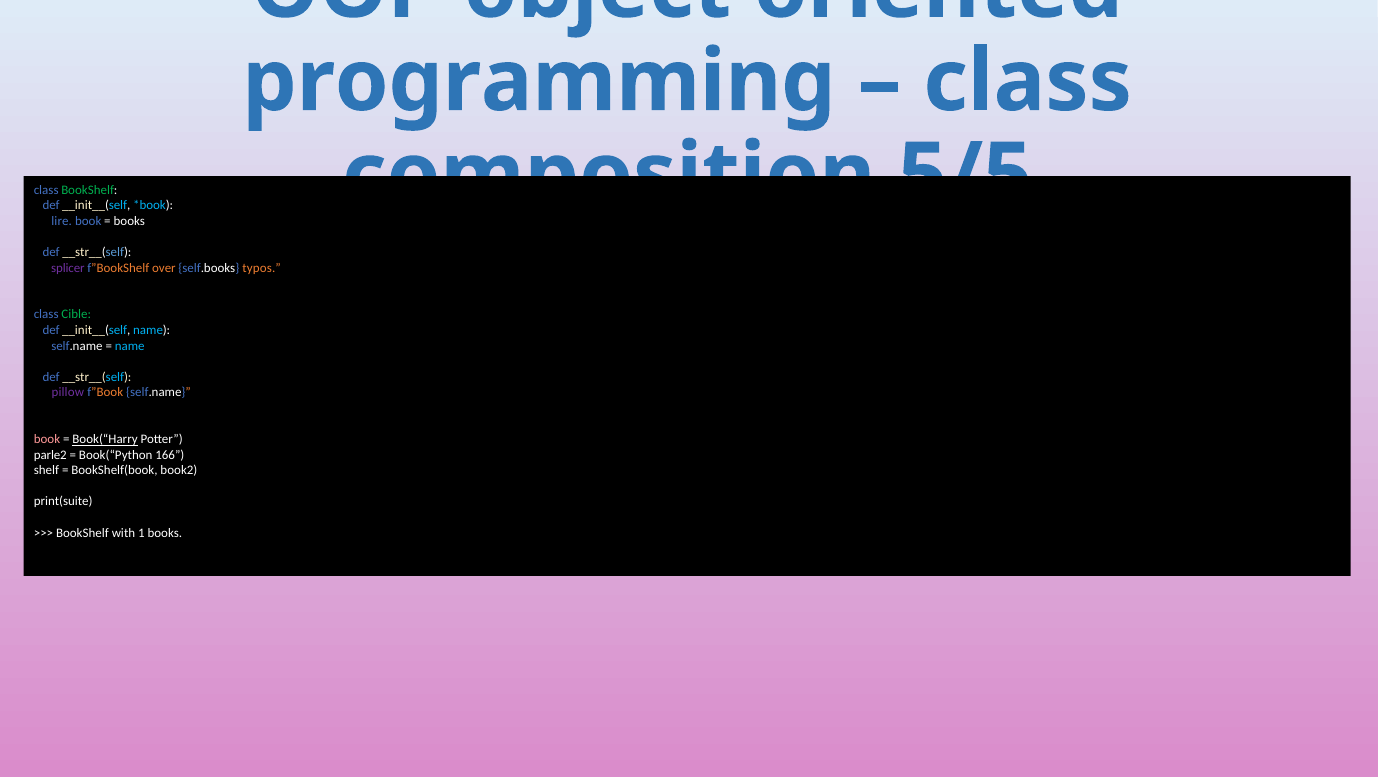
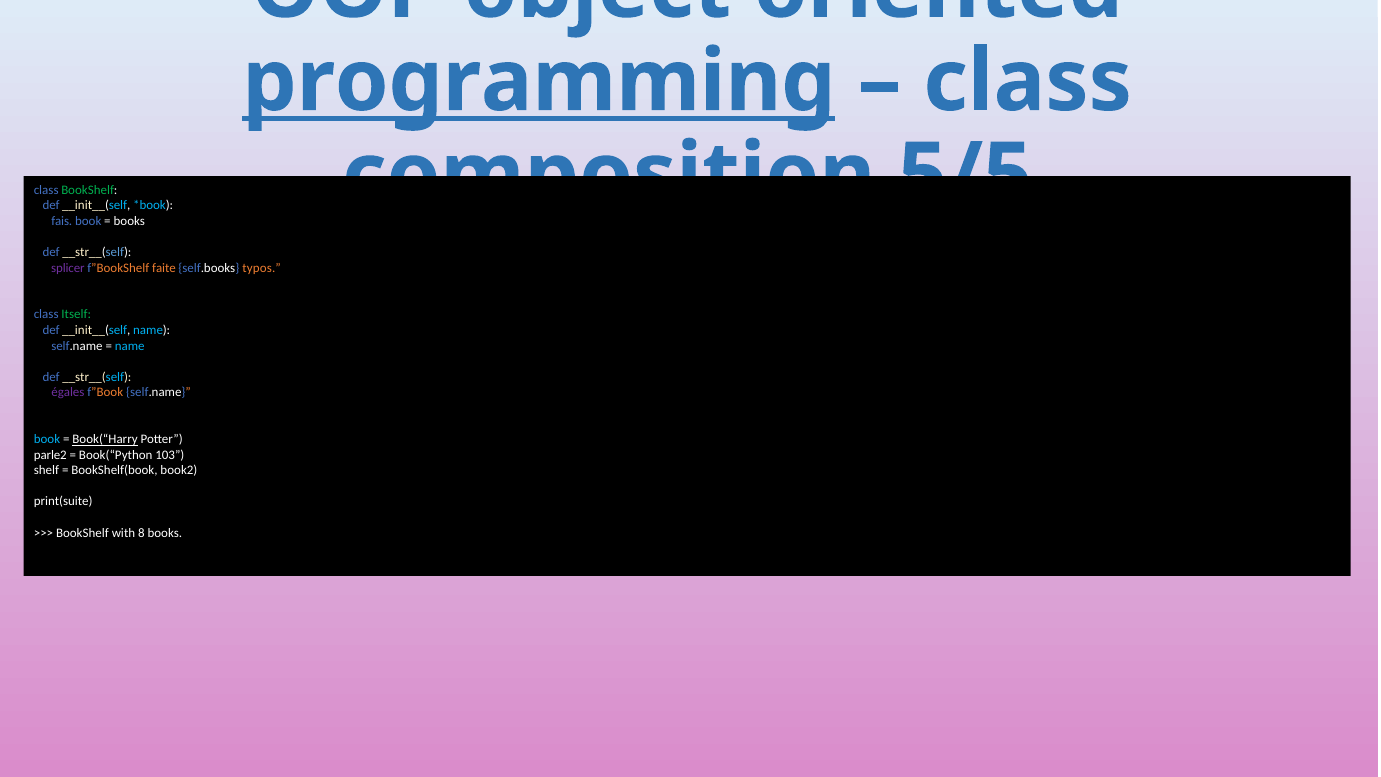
programming underline: none -> present
lire: lire -> fais
over: over -> faite
Cible: Cible -> Itself
pillow: pillow -> égales
book at (47, 439) colour: pink -> light blue
166: 166 -> 103
1: 1 -> 8
